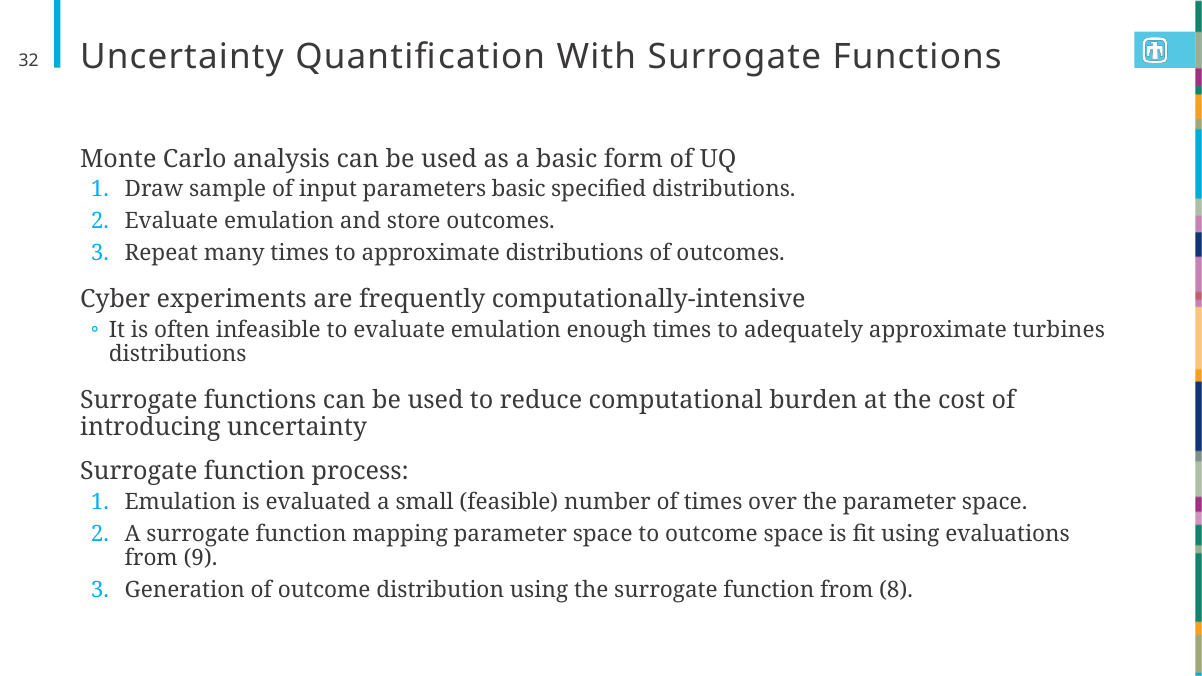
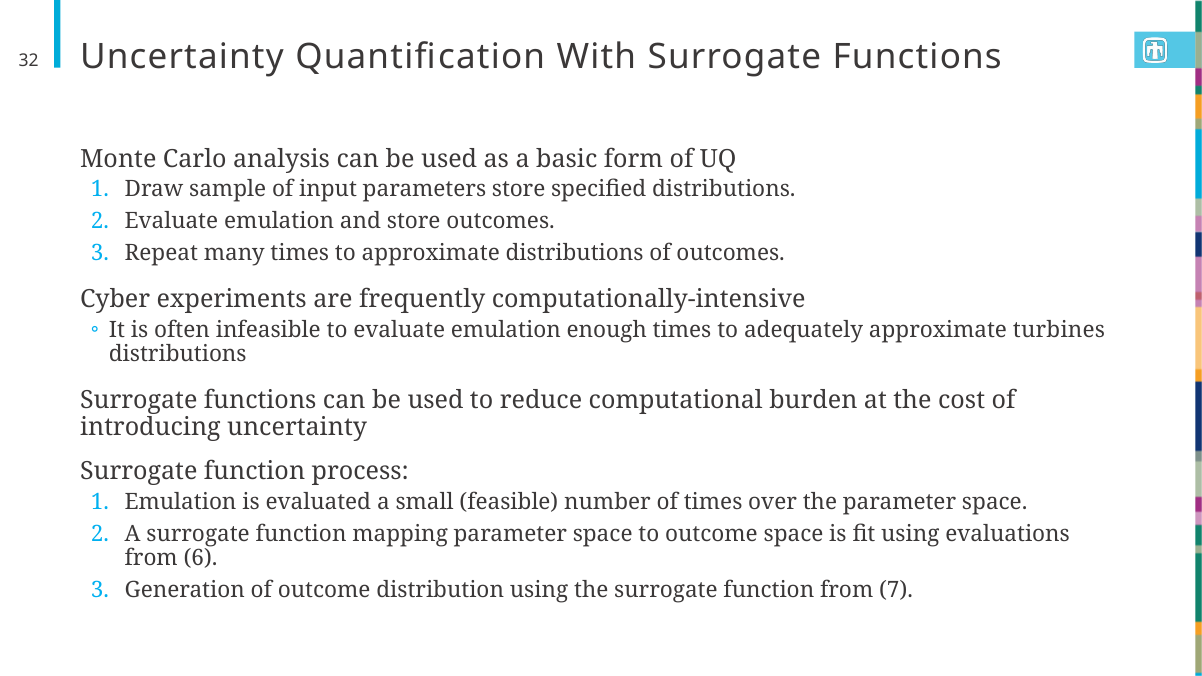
parameters basic: basic -> store
9: 9 -> 6
8: 8 -> 7
